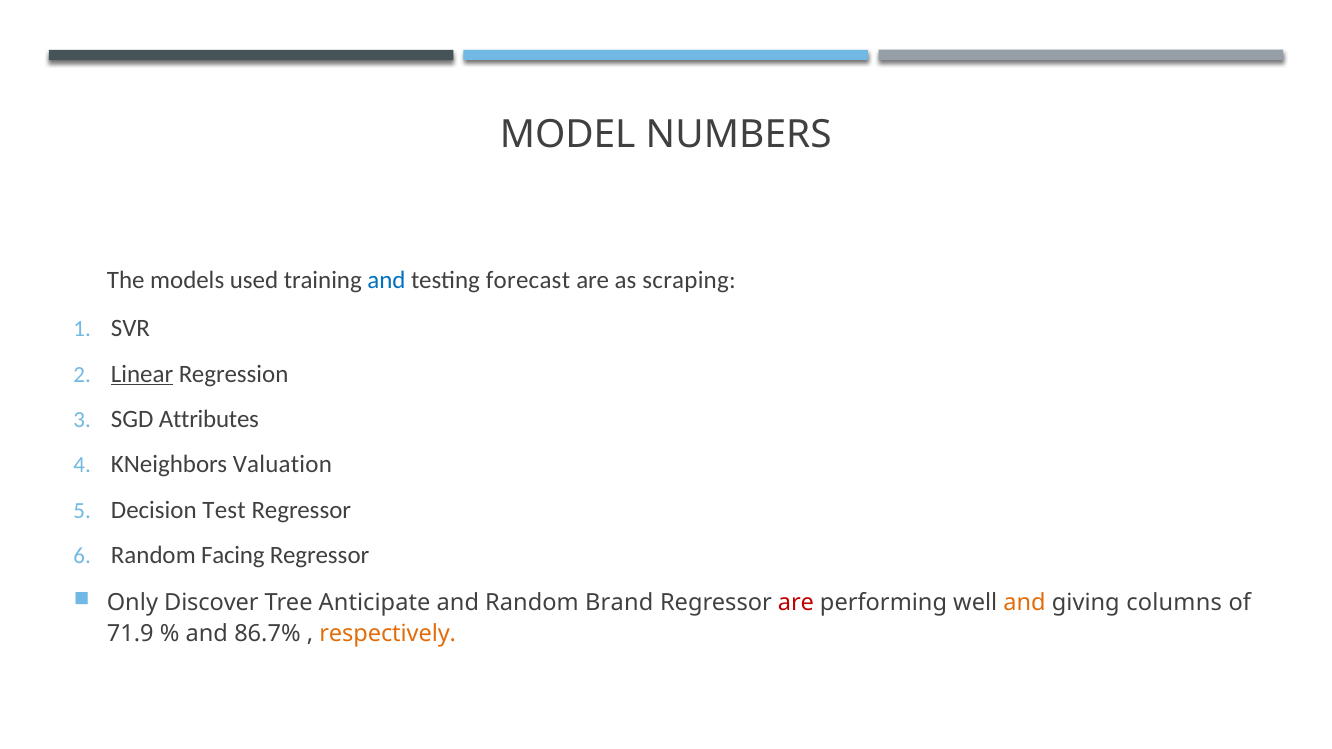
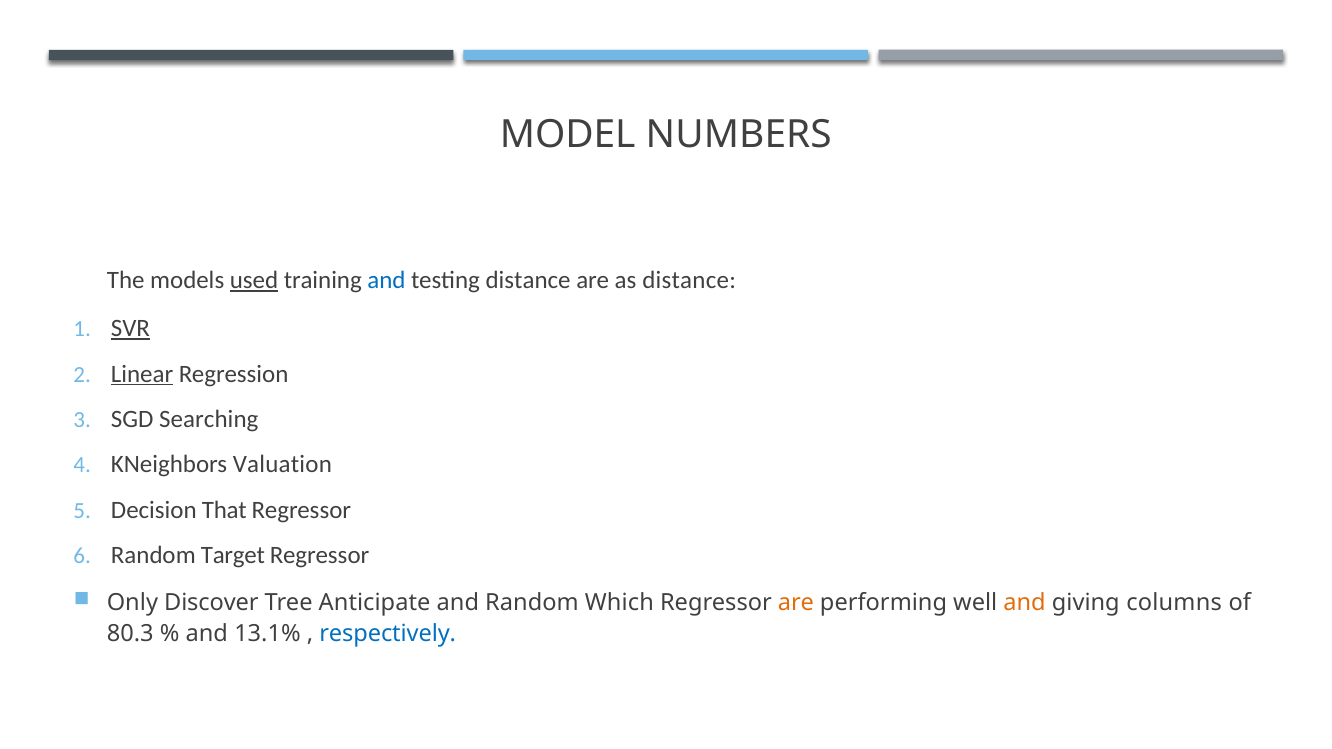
used underline: none -> present
testing forecast: forecast -> distance
as scraping: scraping -> distance
SVR underline: none -> present
Attributes: Attributes -> Searching
Test: Test -> That
Facing: Facing -> Target
Brand: Brand -> Which
are at (796, 603) colour: red -> orange
71.9: 71.9 -> 80.3
86.7%: 86.7% -> 13.1%
respectively colour: orange -> blue
